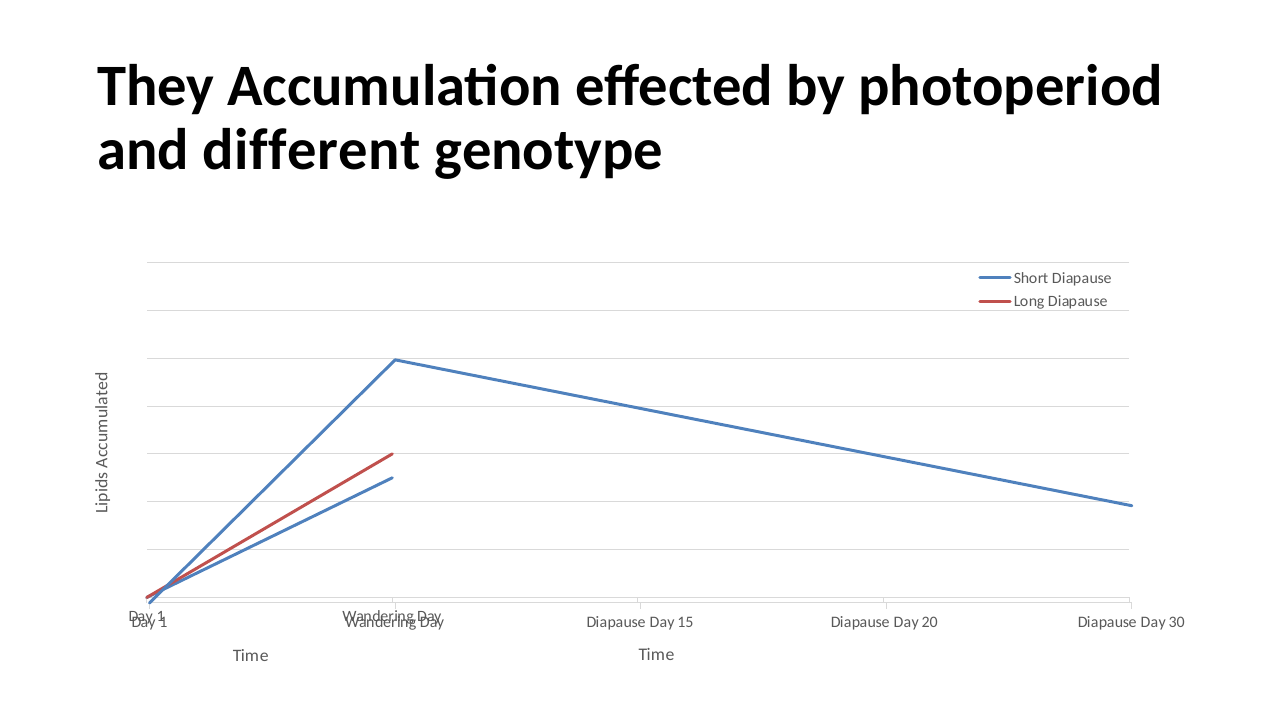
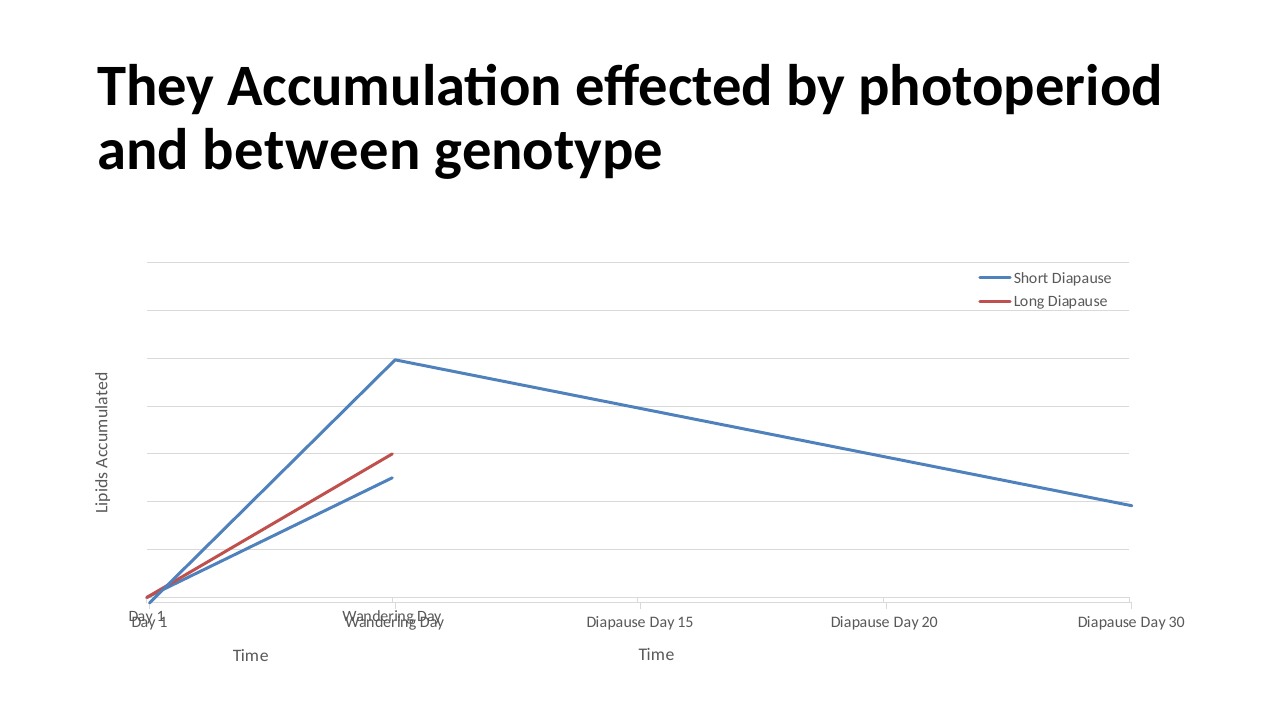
different: different -> between
